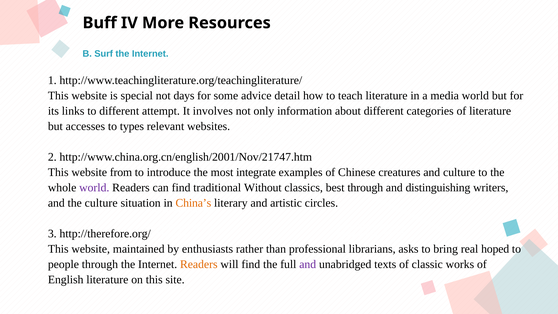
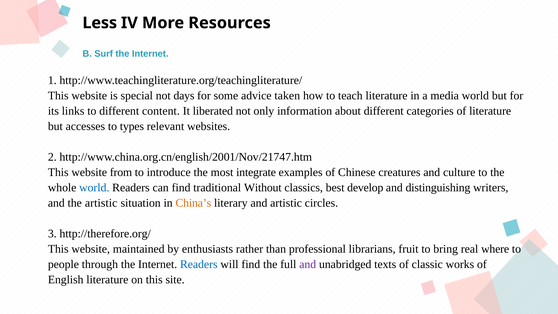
Buff: Buff -> Less
detail: detail -> taken
attempt: attempt -> content
involves: involves -> liberated
world at (94, 188) colour: purple -> blue
best through: through -> develop
the culture: culture -> artistic
asks: asks -> fruit
hoped: hoped -> where
Readers at (199, 264) colour: orange -> blue
